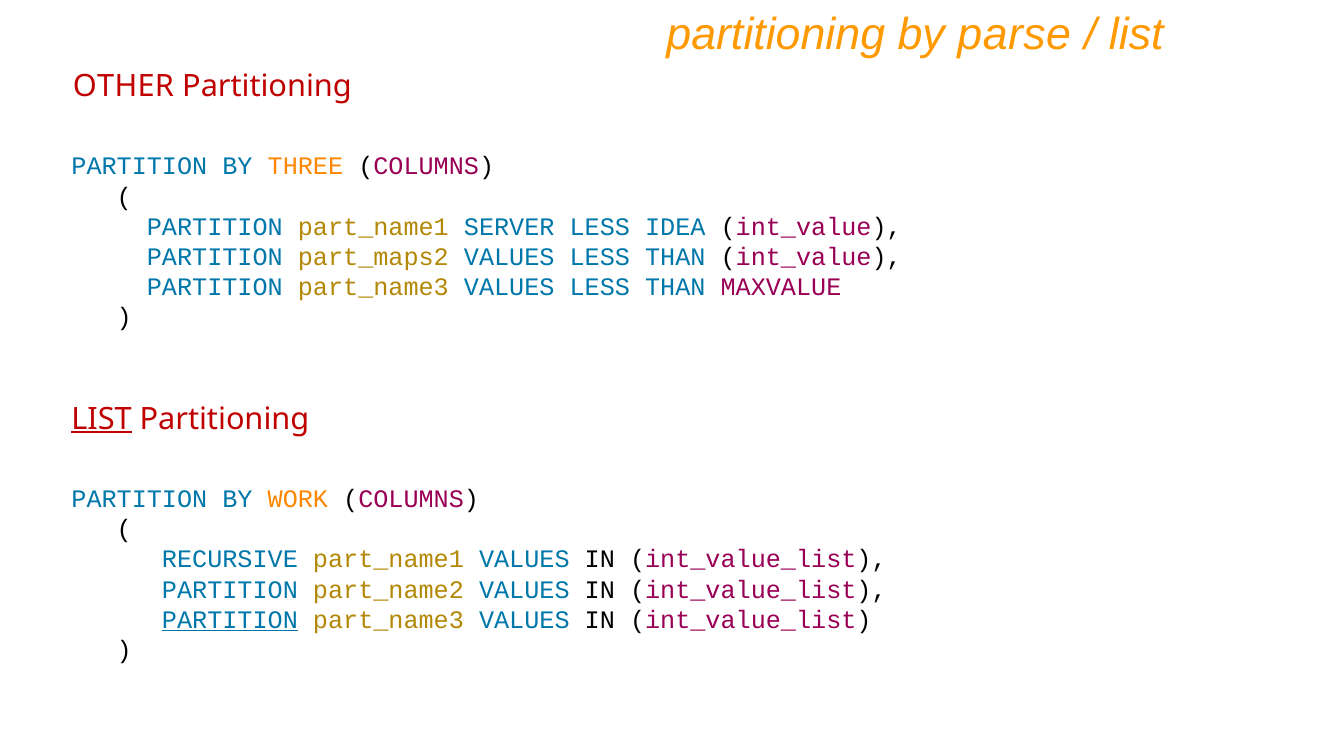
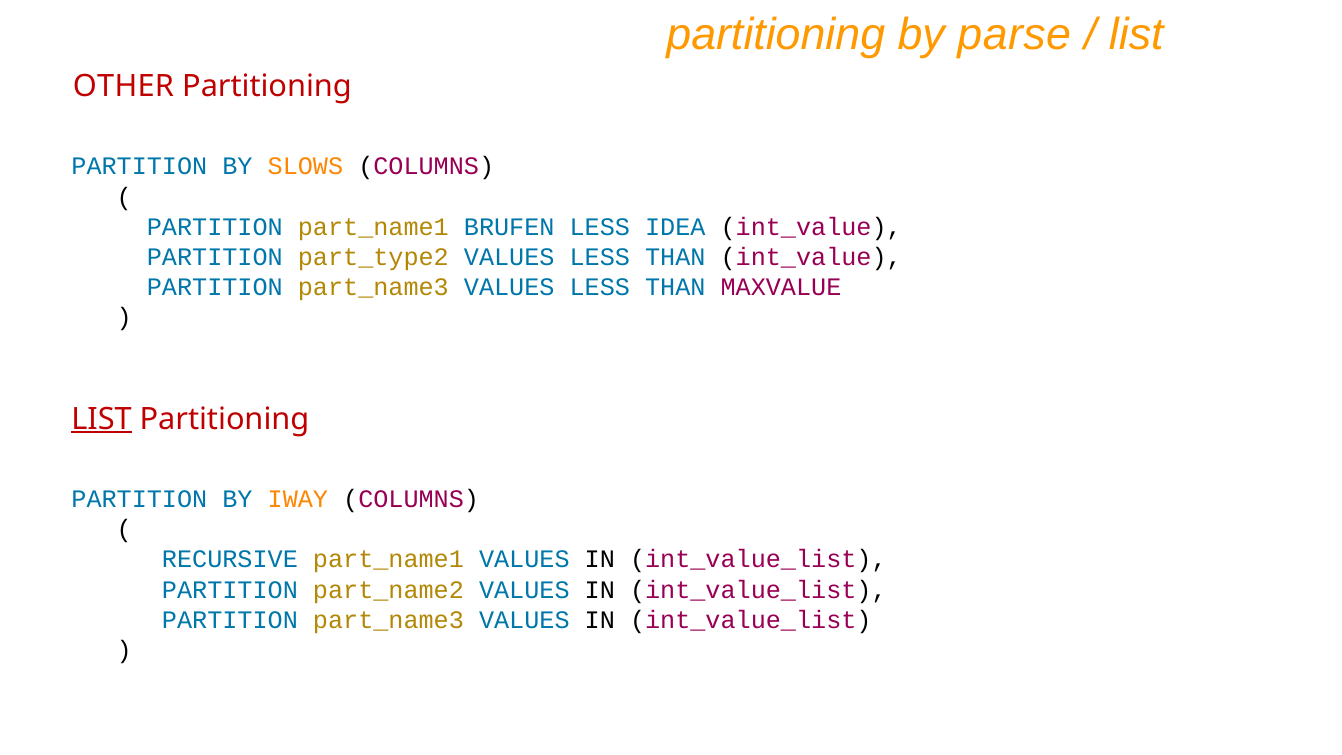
THREE: THREE -> SLOWS
SERVER: SERVER -> BRUFEN
part_maps2: part_maps2 -> part_type2
WORK: WORK -> IWAY
PARTITION at (230, 620) underline: present -> none
